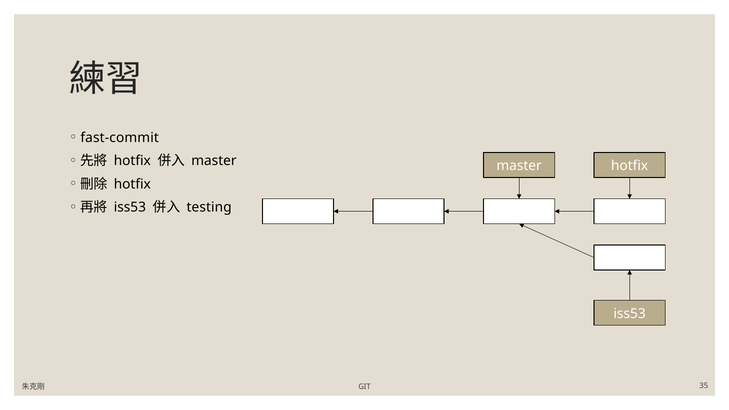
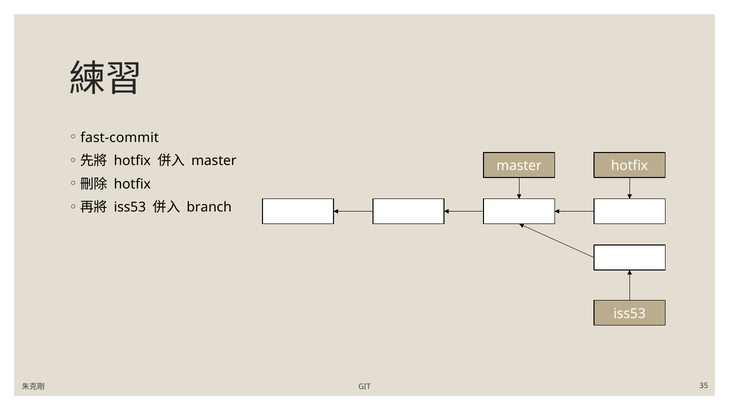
testing: testing -> branch
